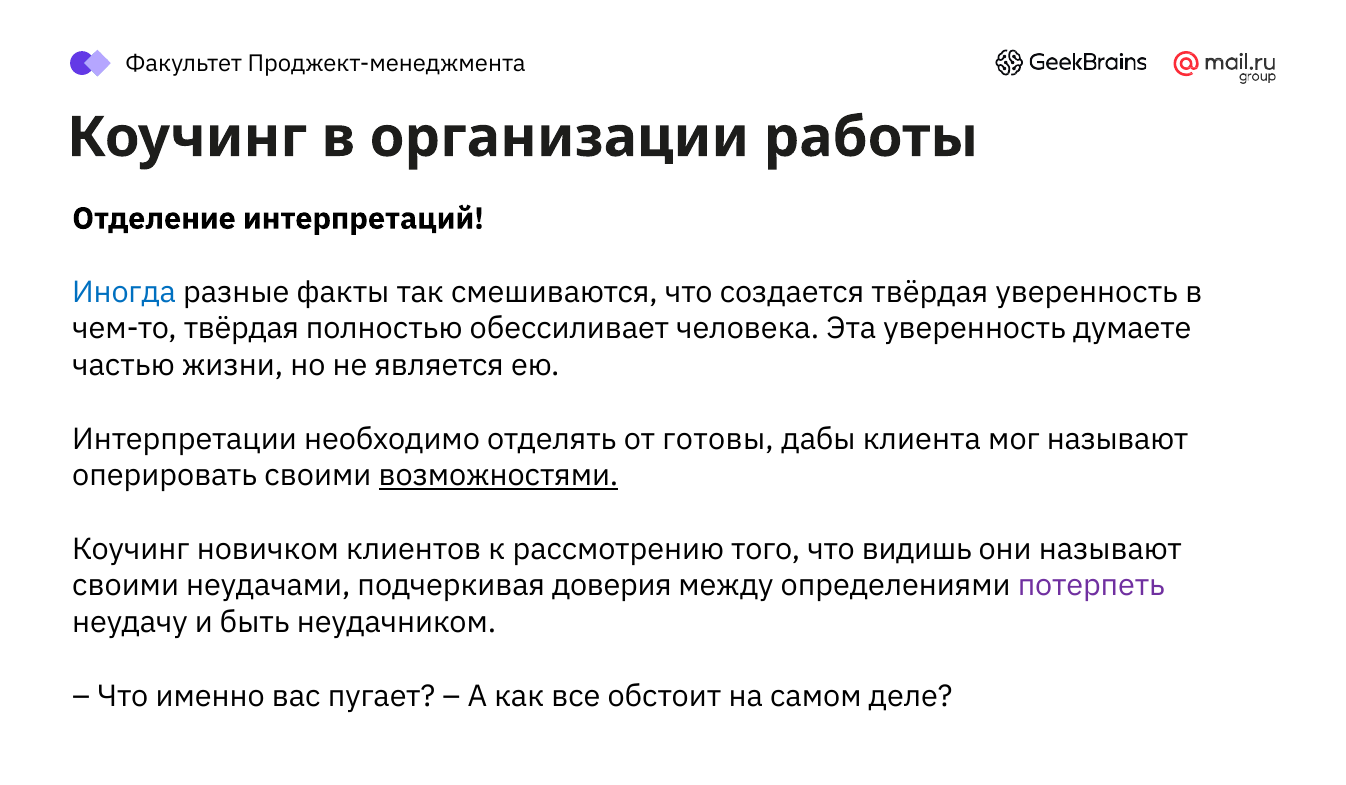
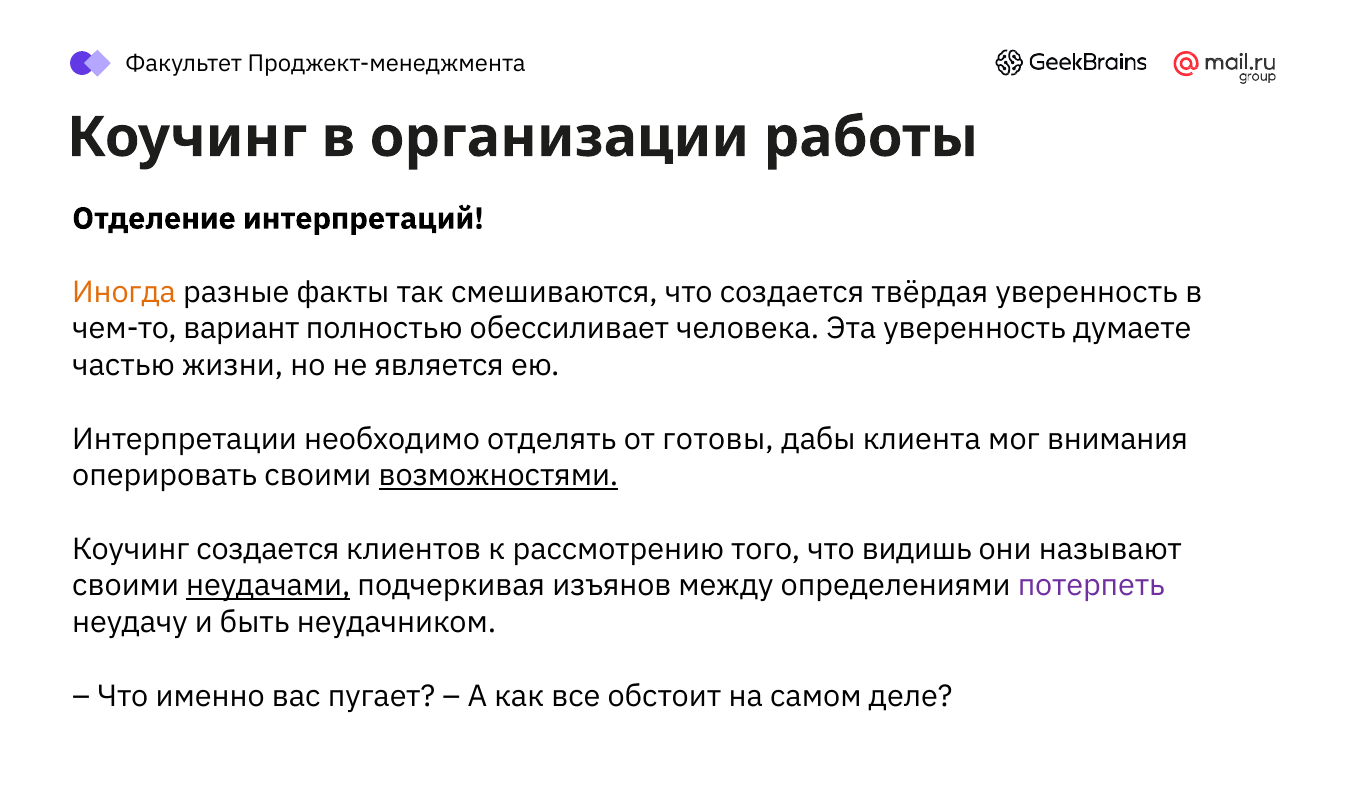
Иногда colour: blue -> orange
чем-то твёрдая: твёрдая -> вариант
мог называют: называют -> внимания
Коучинг новичком: новичком -> создается
неудачами underline: none -> present
доверия: доверия -> изъянов
